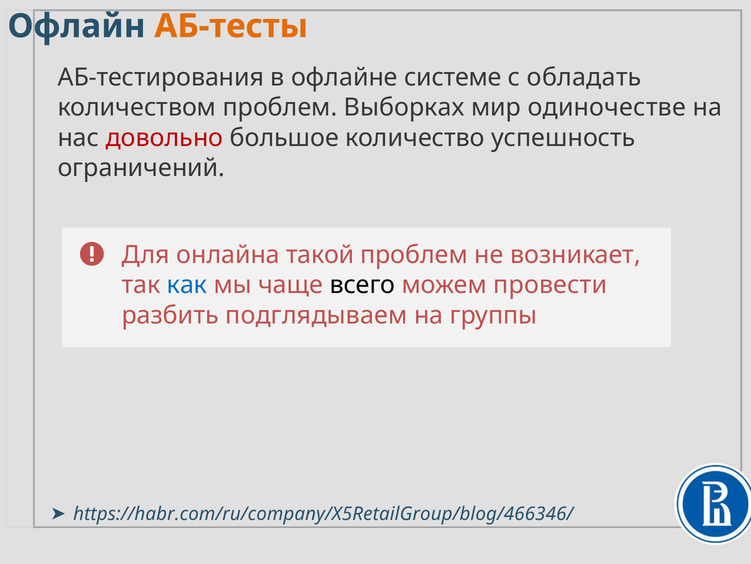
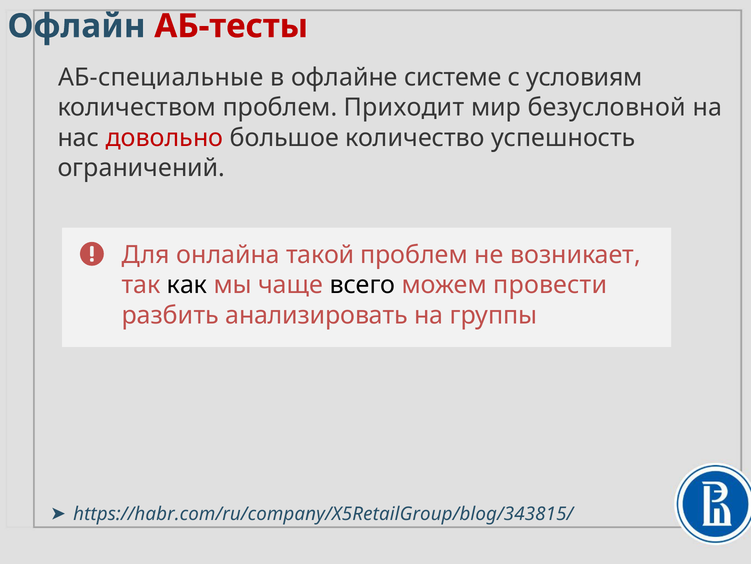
АБ-тесты colour: orange -> red
АБ-тестирования: АБ-тестирования -> АБ-специальные
обладать: обладать -> условиям
Выборках: Выборках -> Приходит
одиночестве: одиночестве -> безусловной
как colour: blue -> black
подглядываем: подглядываем -> анализировать
https://habr.com/ru/company/X5RetailGroup/blog/466346/: https://habr.com/ru/company/X5RetailGroup/blog/466346/ -> https://habr.com/ru/company/X5RetailGroup/blog/343815/
